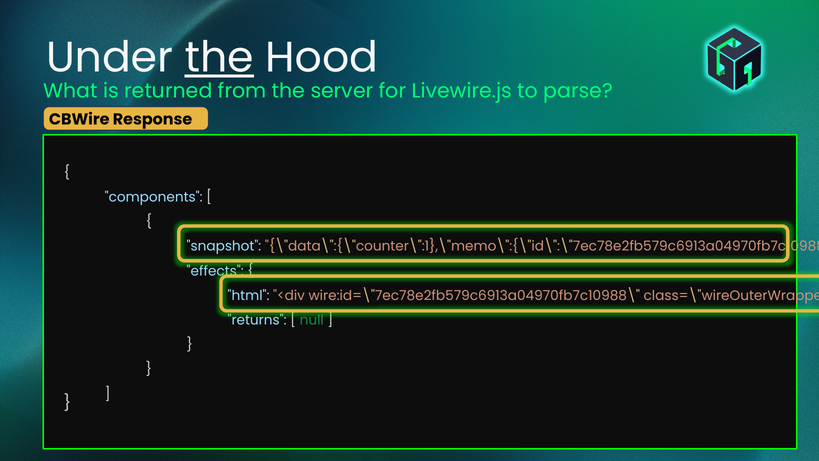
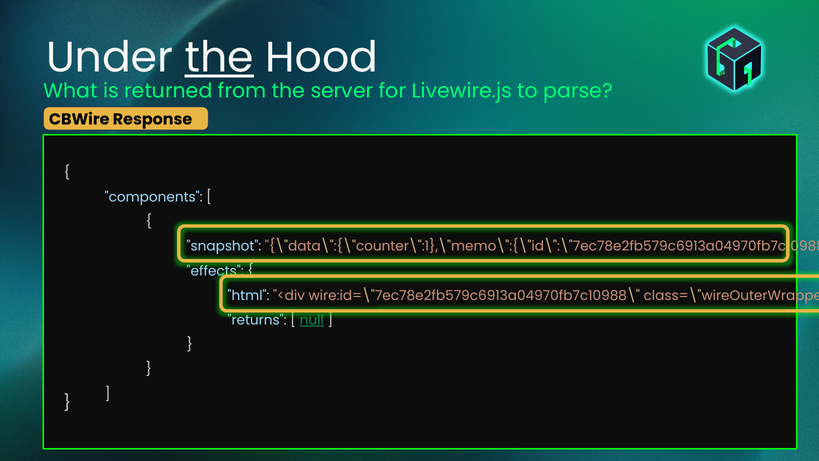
null underline: none -> present
